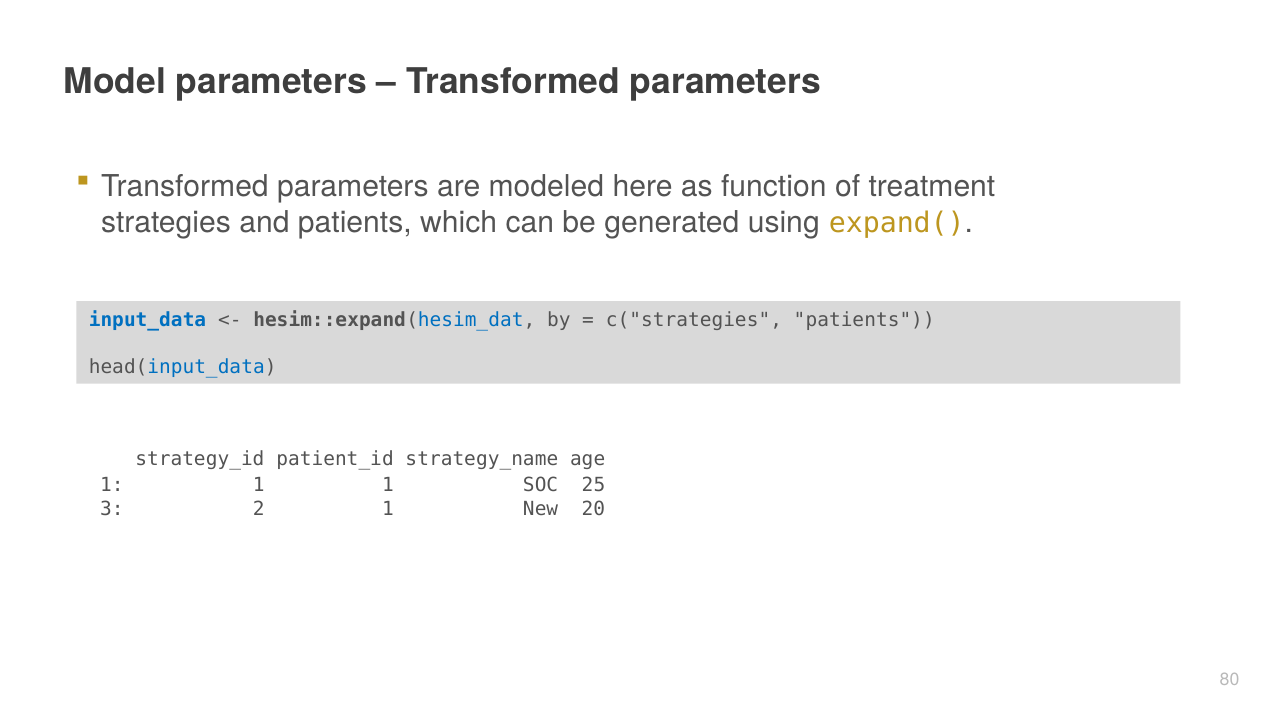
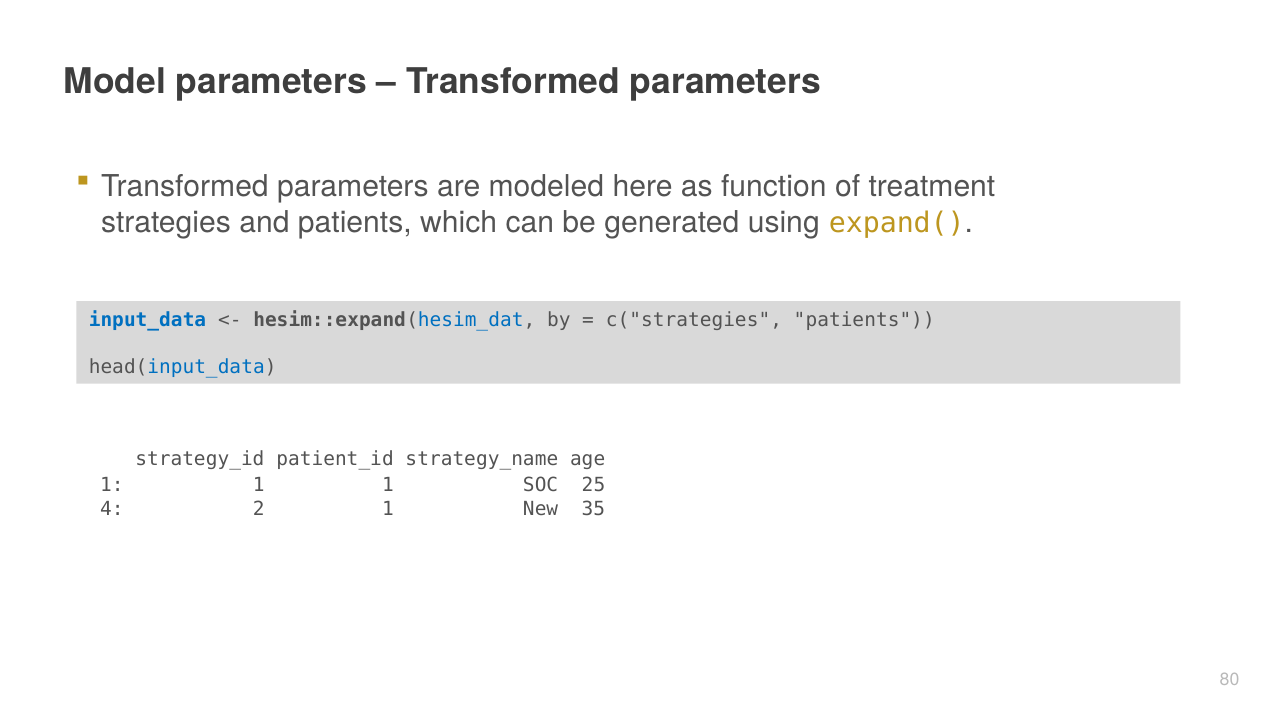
3: 3 -> 4
20: 20 -> 35
